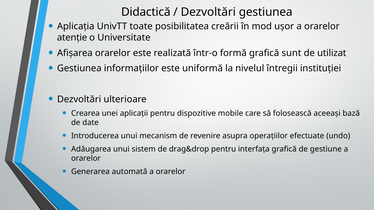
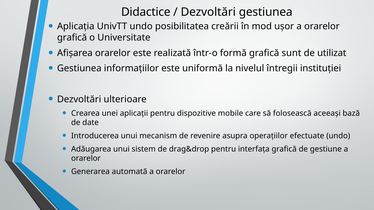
Didactică: Didactică -> Didactice
UnivTT toate: toate -> undo
atenție at (72, 38): atenție -> grafică
